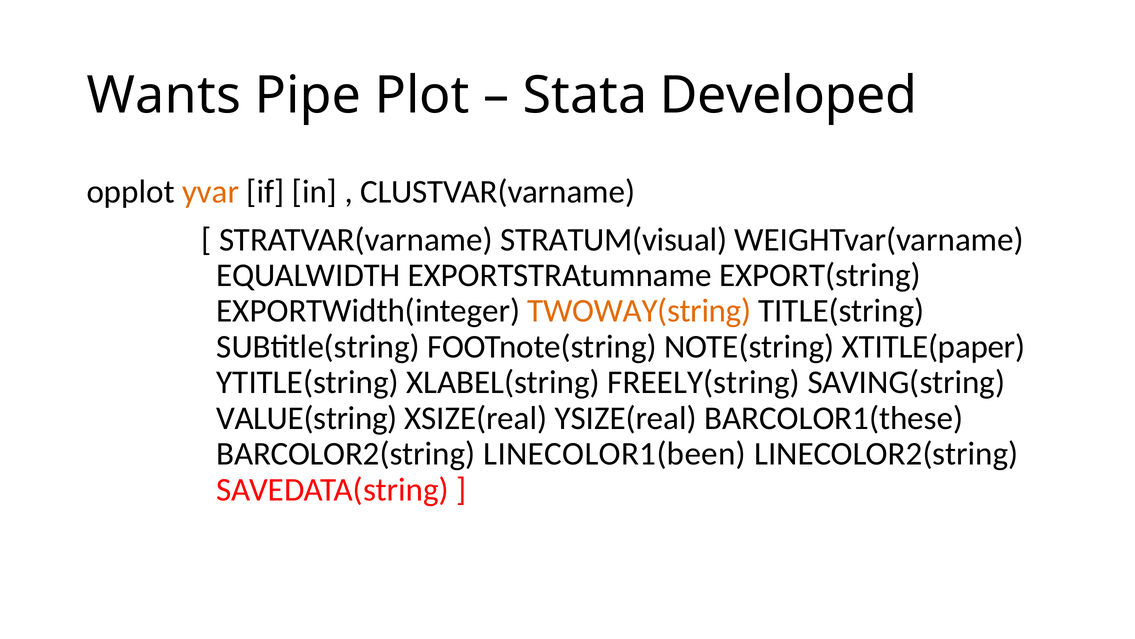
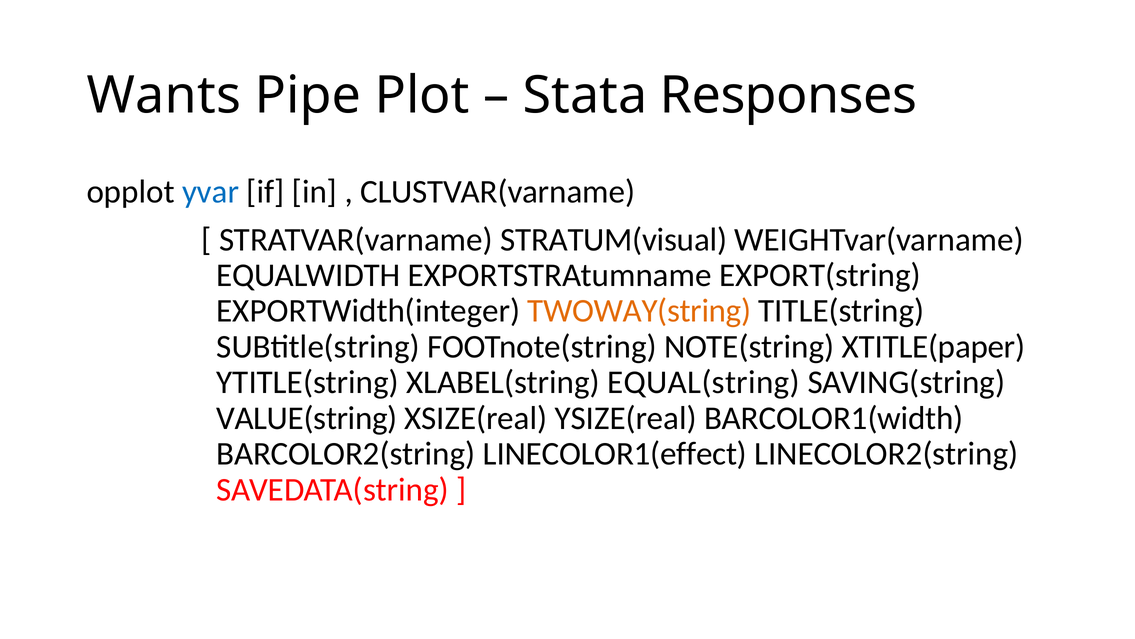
Developed: Developed -> Responses
yvar colour: orange -> blue
FREELY(string: FREELY(string -> EQUAL(string
BARCOLOR1(these: BARCOLOR1(these -> BARCOLOR1(width
LINECOLOR1(been: LINECOLOR1(been -> LINECOLOR1(effect
